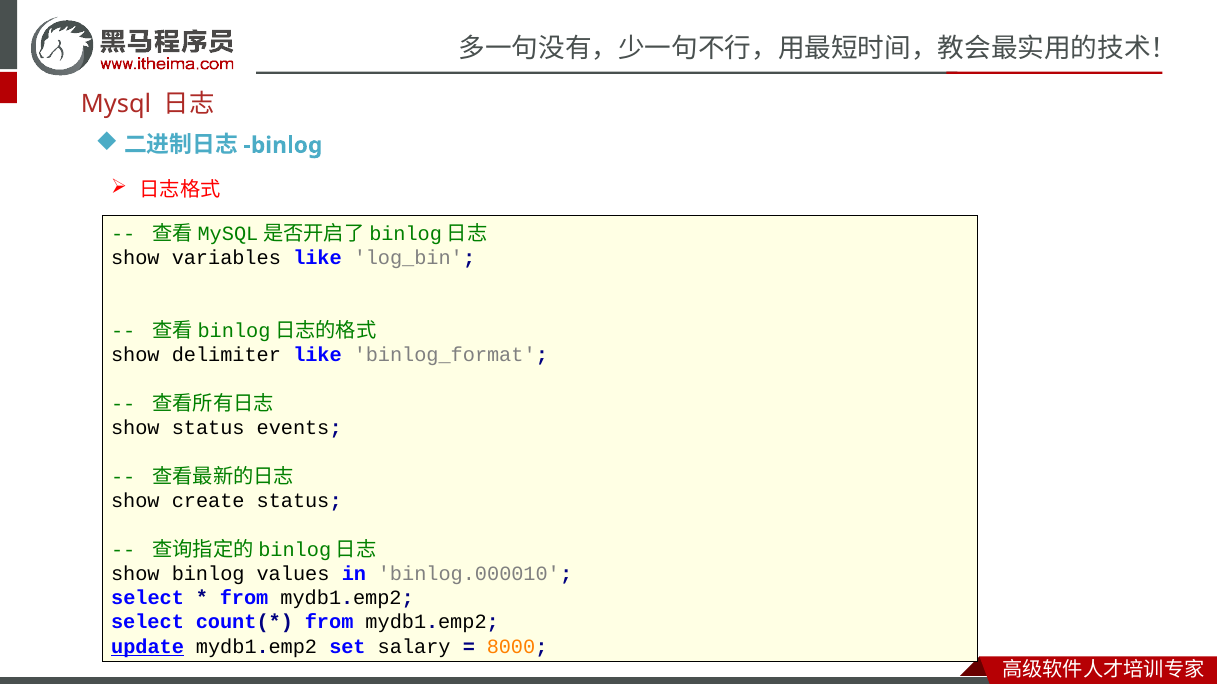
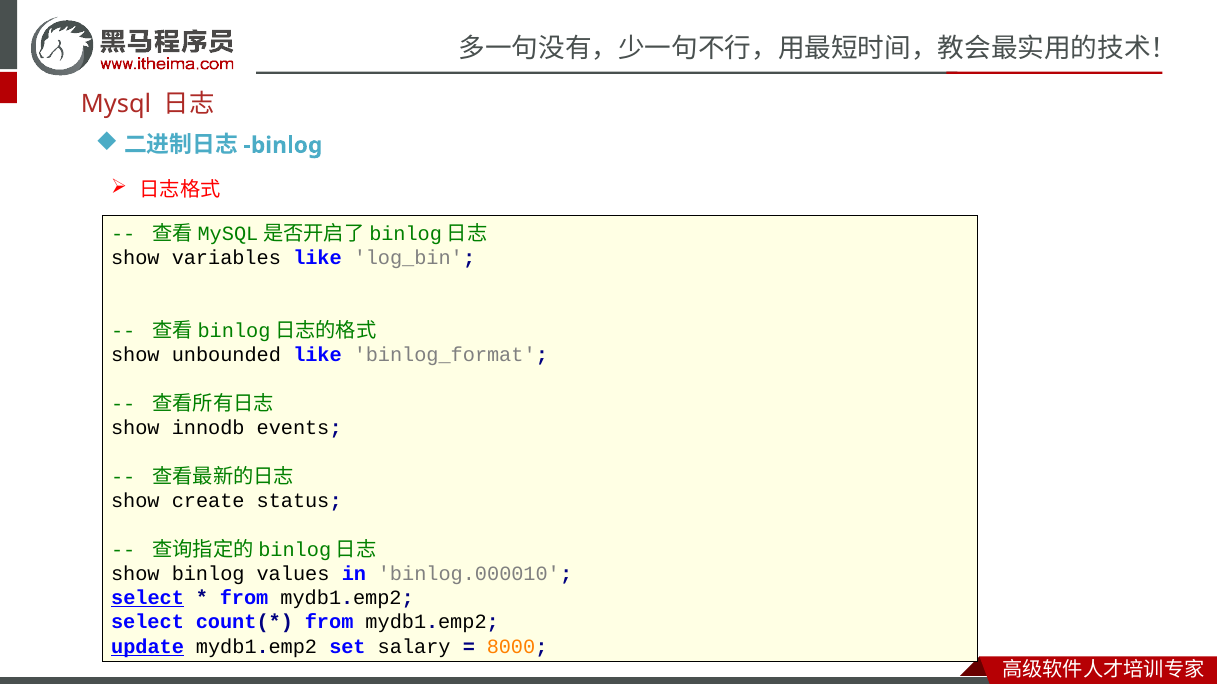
delimiter: delimiter -> unbounded
show status: status -> innodb
select at (148, 598) underline: none -> present
